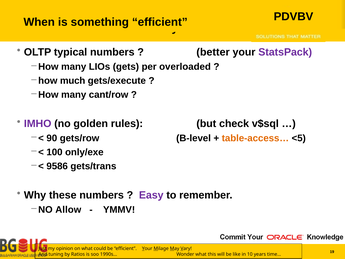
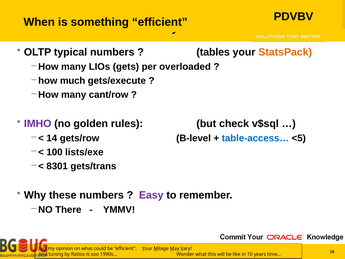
better: better -> tables
StatsPack colour: purple -> orange
90: 90 -> 14
table-access… colour: orange -> blue
only/exe: only/exe -> lists/exe
9586: 9586 -> 8301
Allow: Allow -> There
